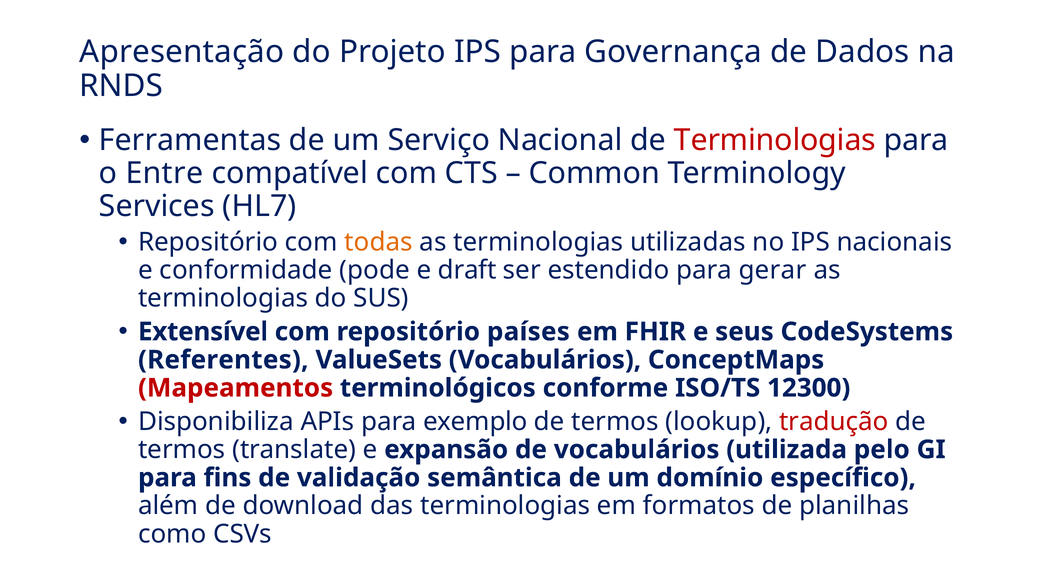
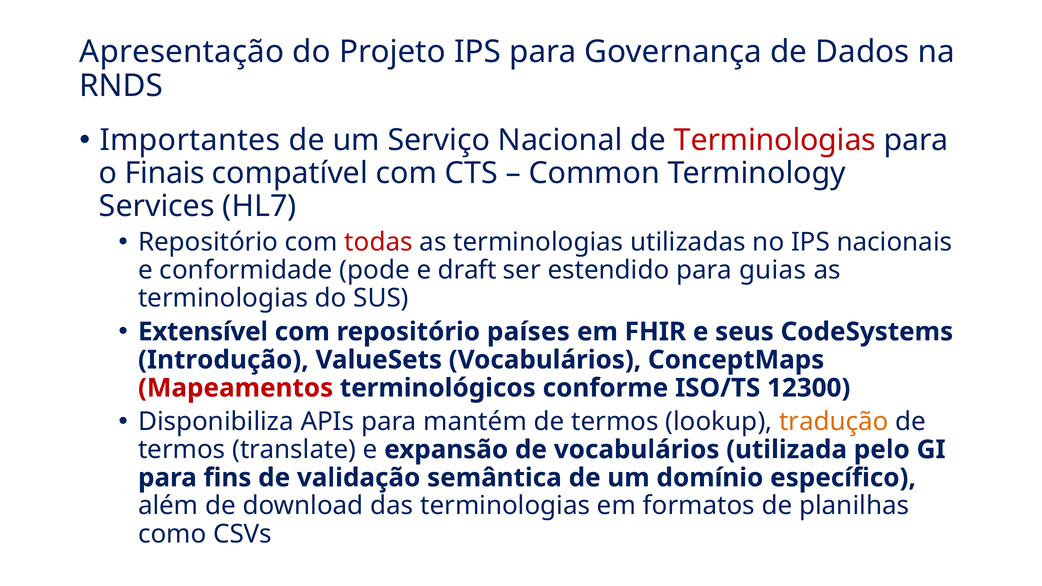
Ferramentas: Ferramentas -> Importantes
Entre: Entre -> Finais
todas colour: orange -> red
gerar: gerar -> guias
Referentes: Referentes -> Introdução
exemplo: exemplo -> mantém
tradução colour: red -> orange
